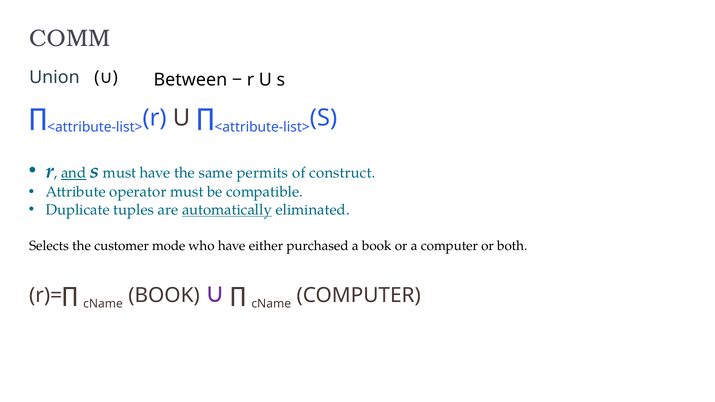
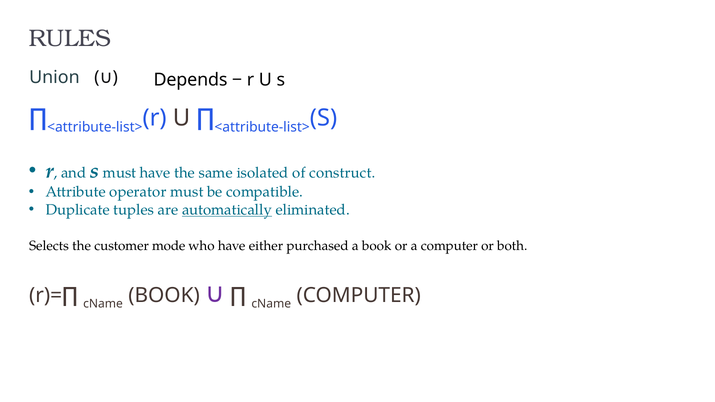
COMM: COMM -> RULES
Between: Between -> Depends
and underline: present -> none
permits: permits -> isolated
